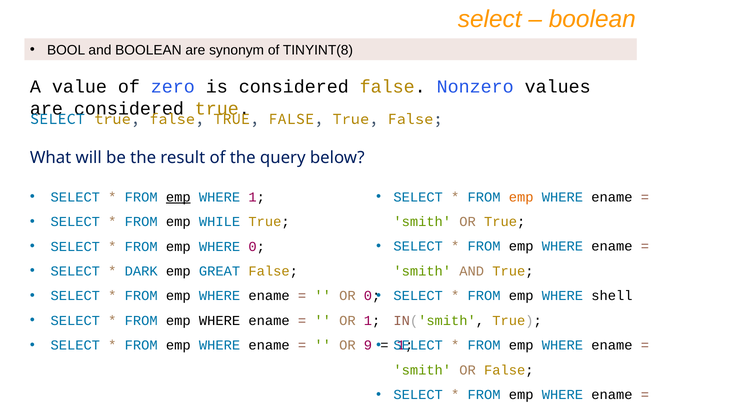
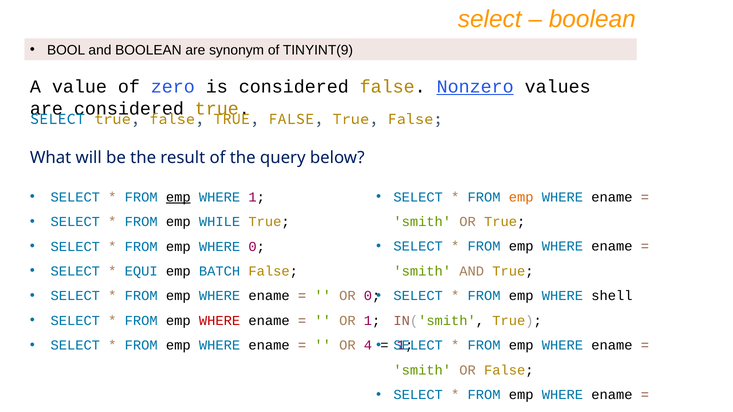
TINYINT(8: TINYINT(8 -> TINYINT(9
Nonzero underline: none -> present
DARK: DARK -> EQUI
GREAT: GREAT -> BATCH
WHERE at (220, 321) colour: black -> red
9: 9 -> 4
